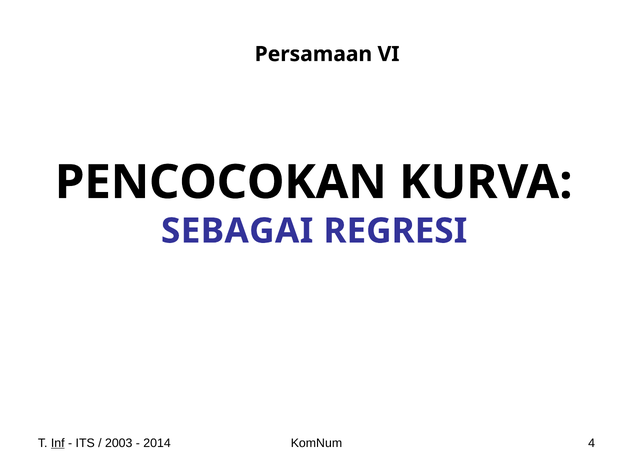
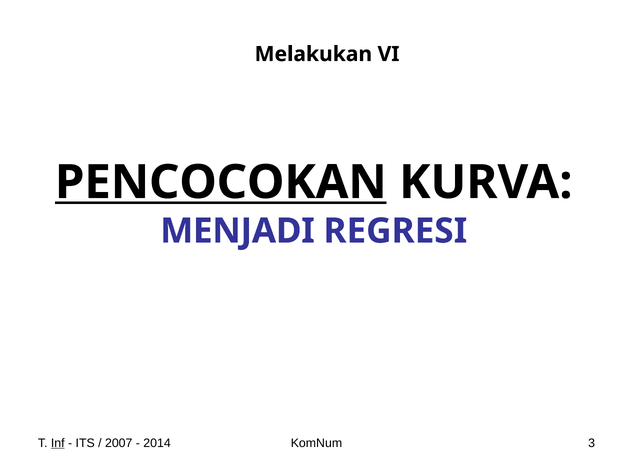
Persamaan: Persamaan -> Melakukan
PENCOCOKAN underline: none -> present
SEBAGAI: SEBAGAI -> MENJADI
2003: 2003 -> 2007
4: 4 -> 3
